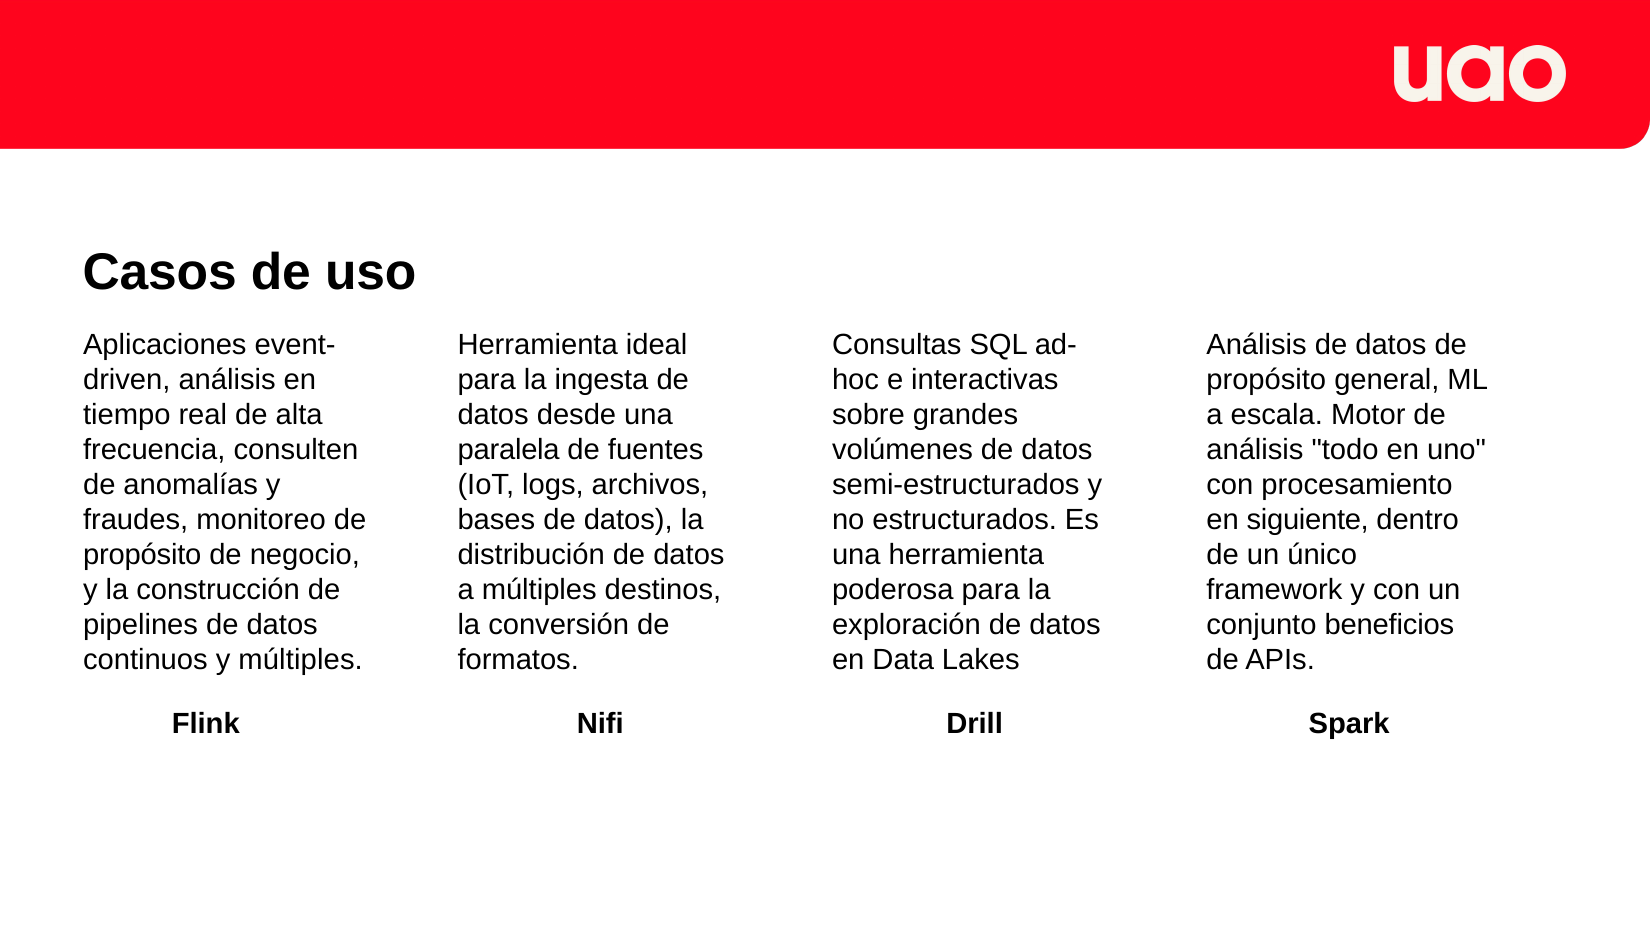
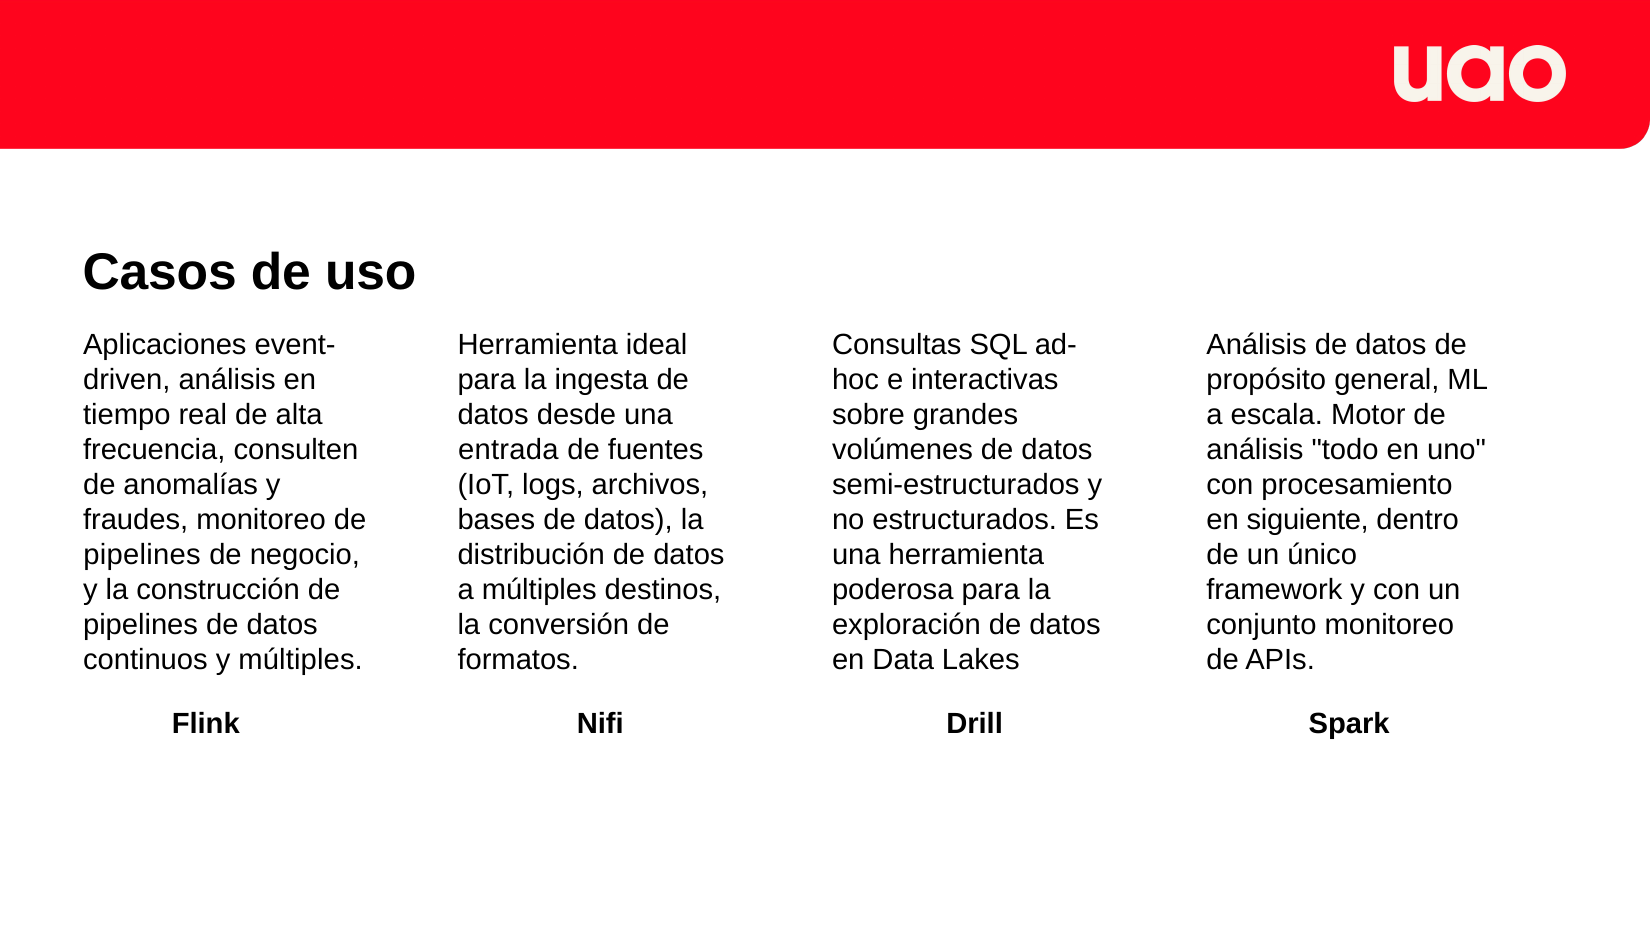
paralela: paralela -> entrada
propósito at (142, 555): propósito -> pipelines
conjunto beneficios: beneficios -> monitoreo
